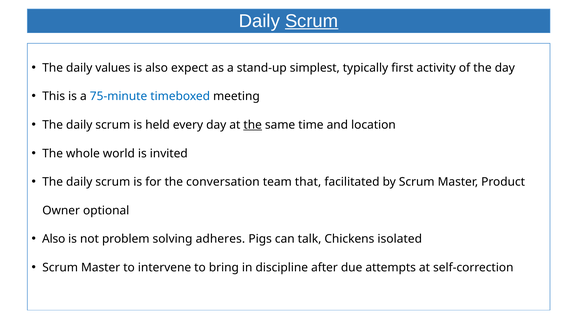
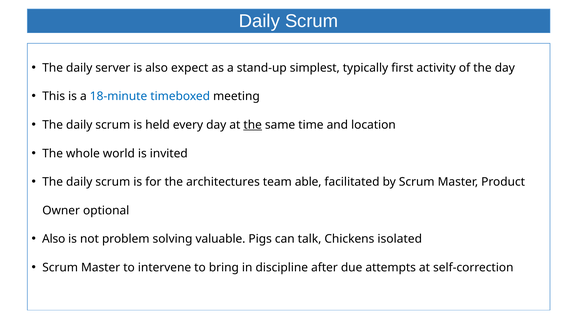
Scrum at (312, 21) underline: present -> none
values: values -> server
75-minute: 75-minute -> 18-minute
conversation: conversation -> architectures
that: that -> able
adheres: adheres -> valuable
